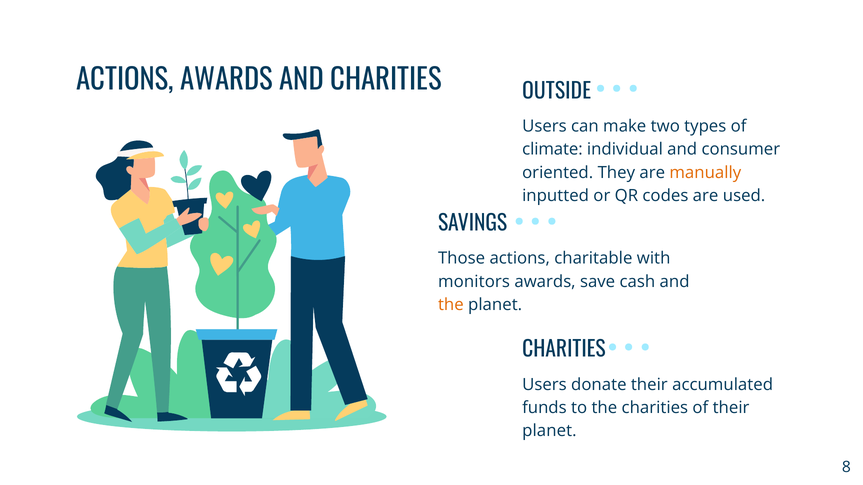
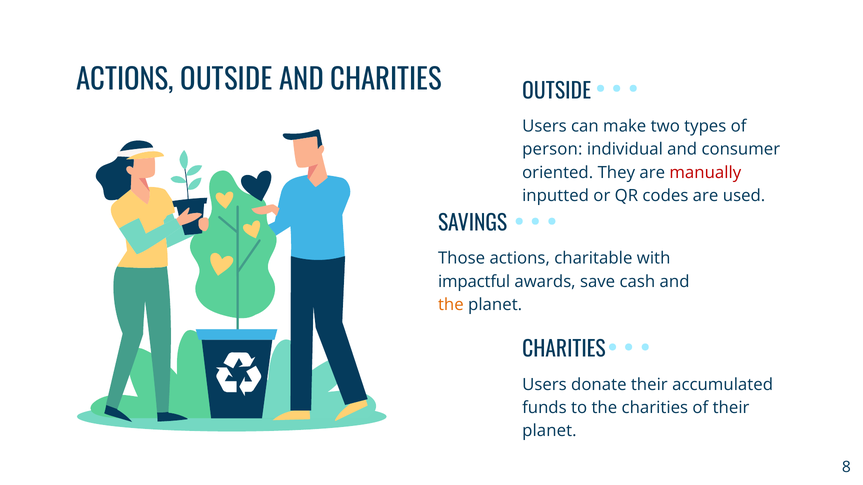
ACTIONS AWARDS: AWARDS -> OUTSIDE
climate: climate -> person
manually colour: orange -> red
monitors: monitors -> impactful
